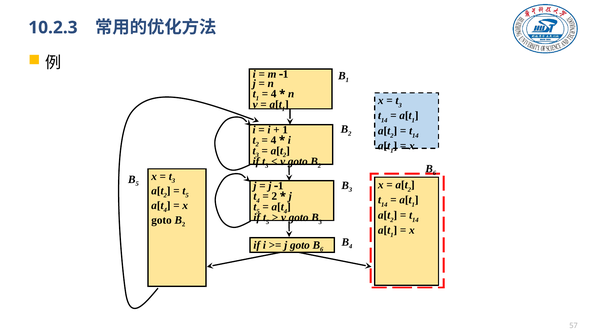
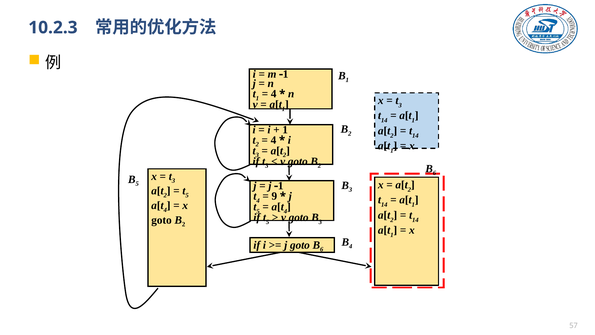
2 at (274, 196): 2 -> 9
